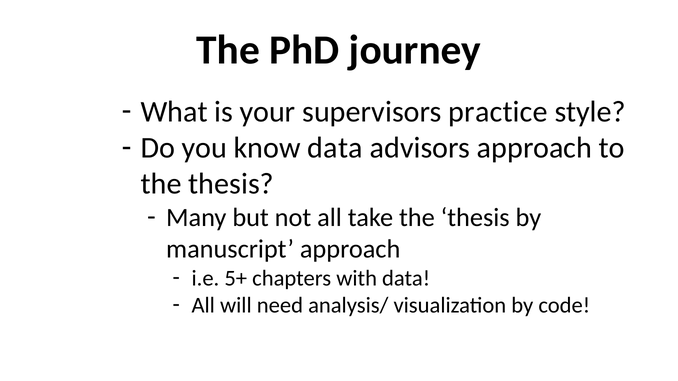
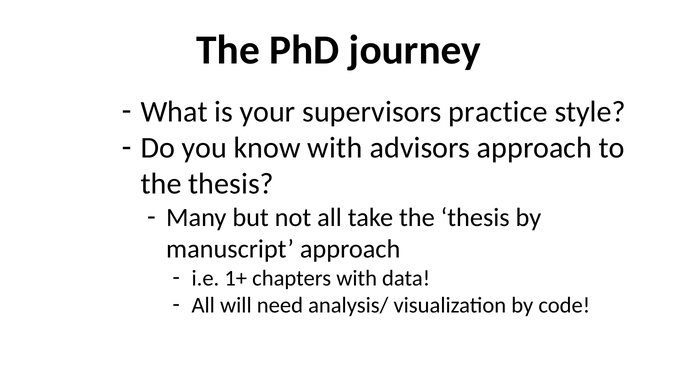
know data: data -> with
5+: 5+ -> 1+
